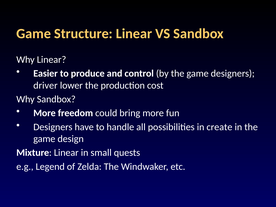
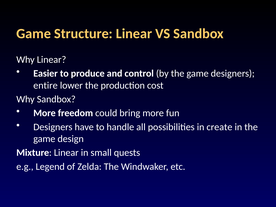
driver: driver -> entire
